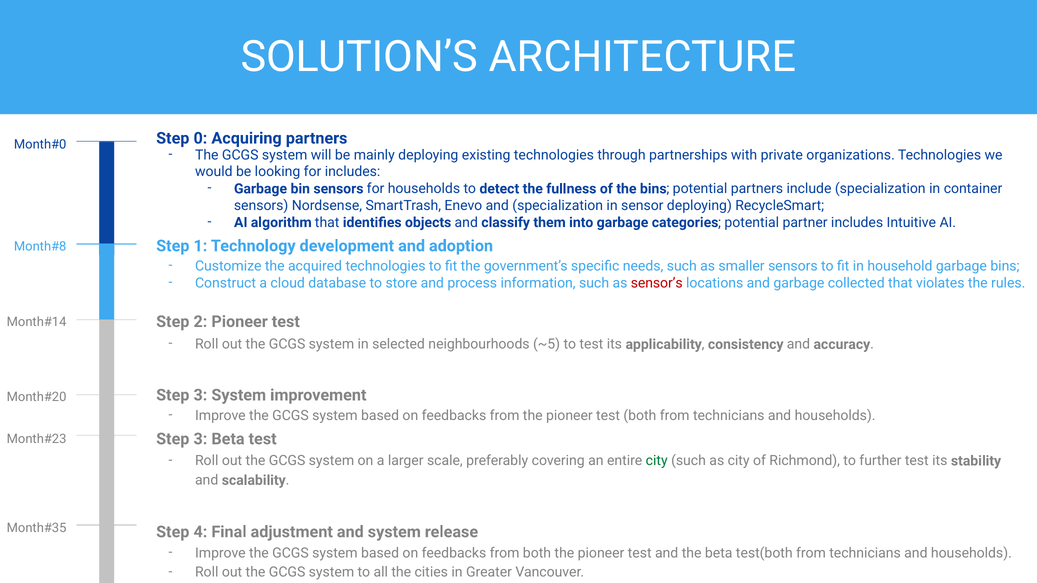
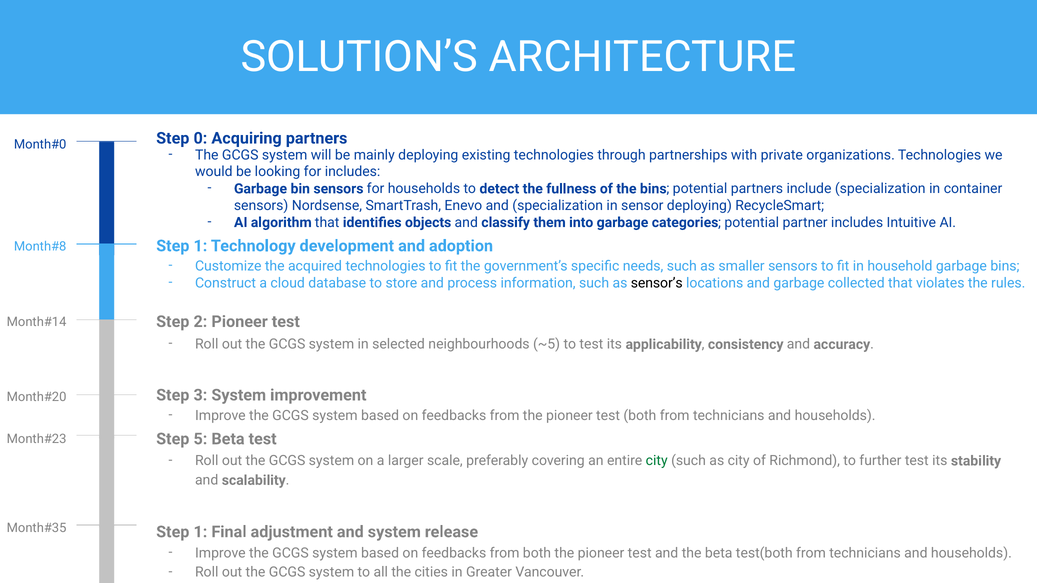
sensor’s colour: red -> black
3 at (200, 439): 3 -> 5
4 at (200, 532): 4 -> 1
